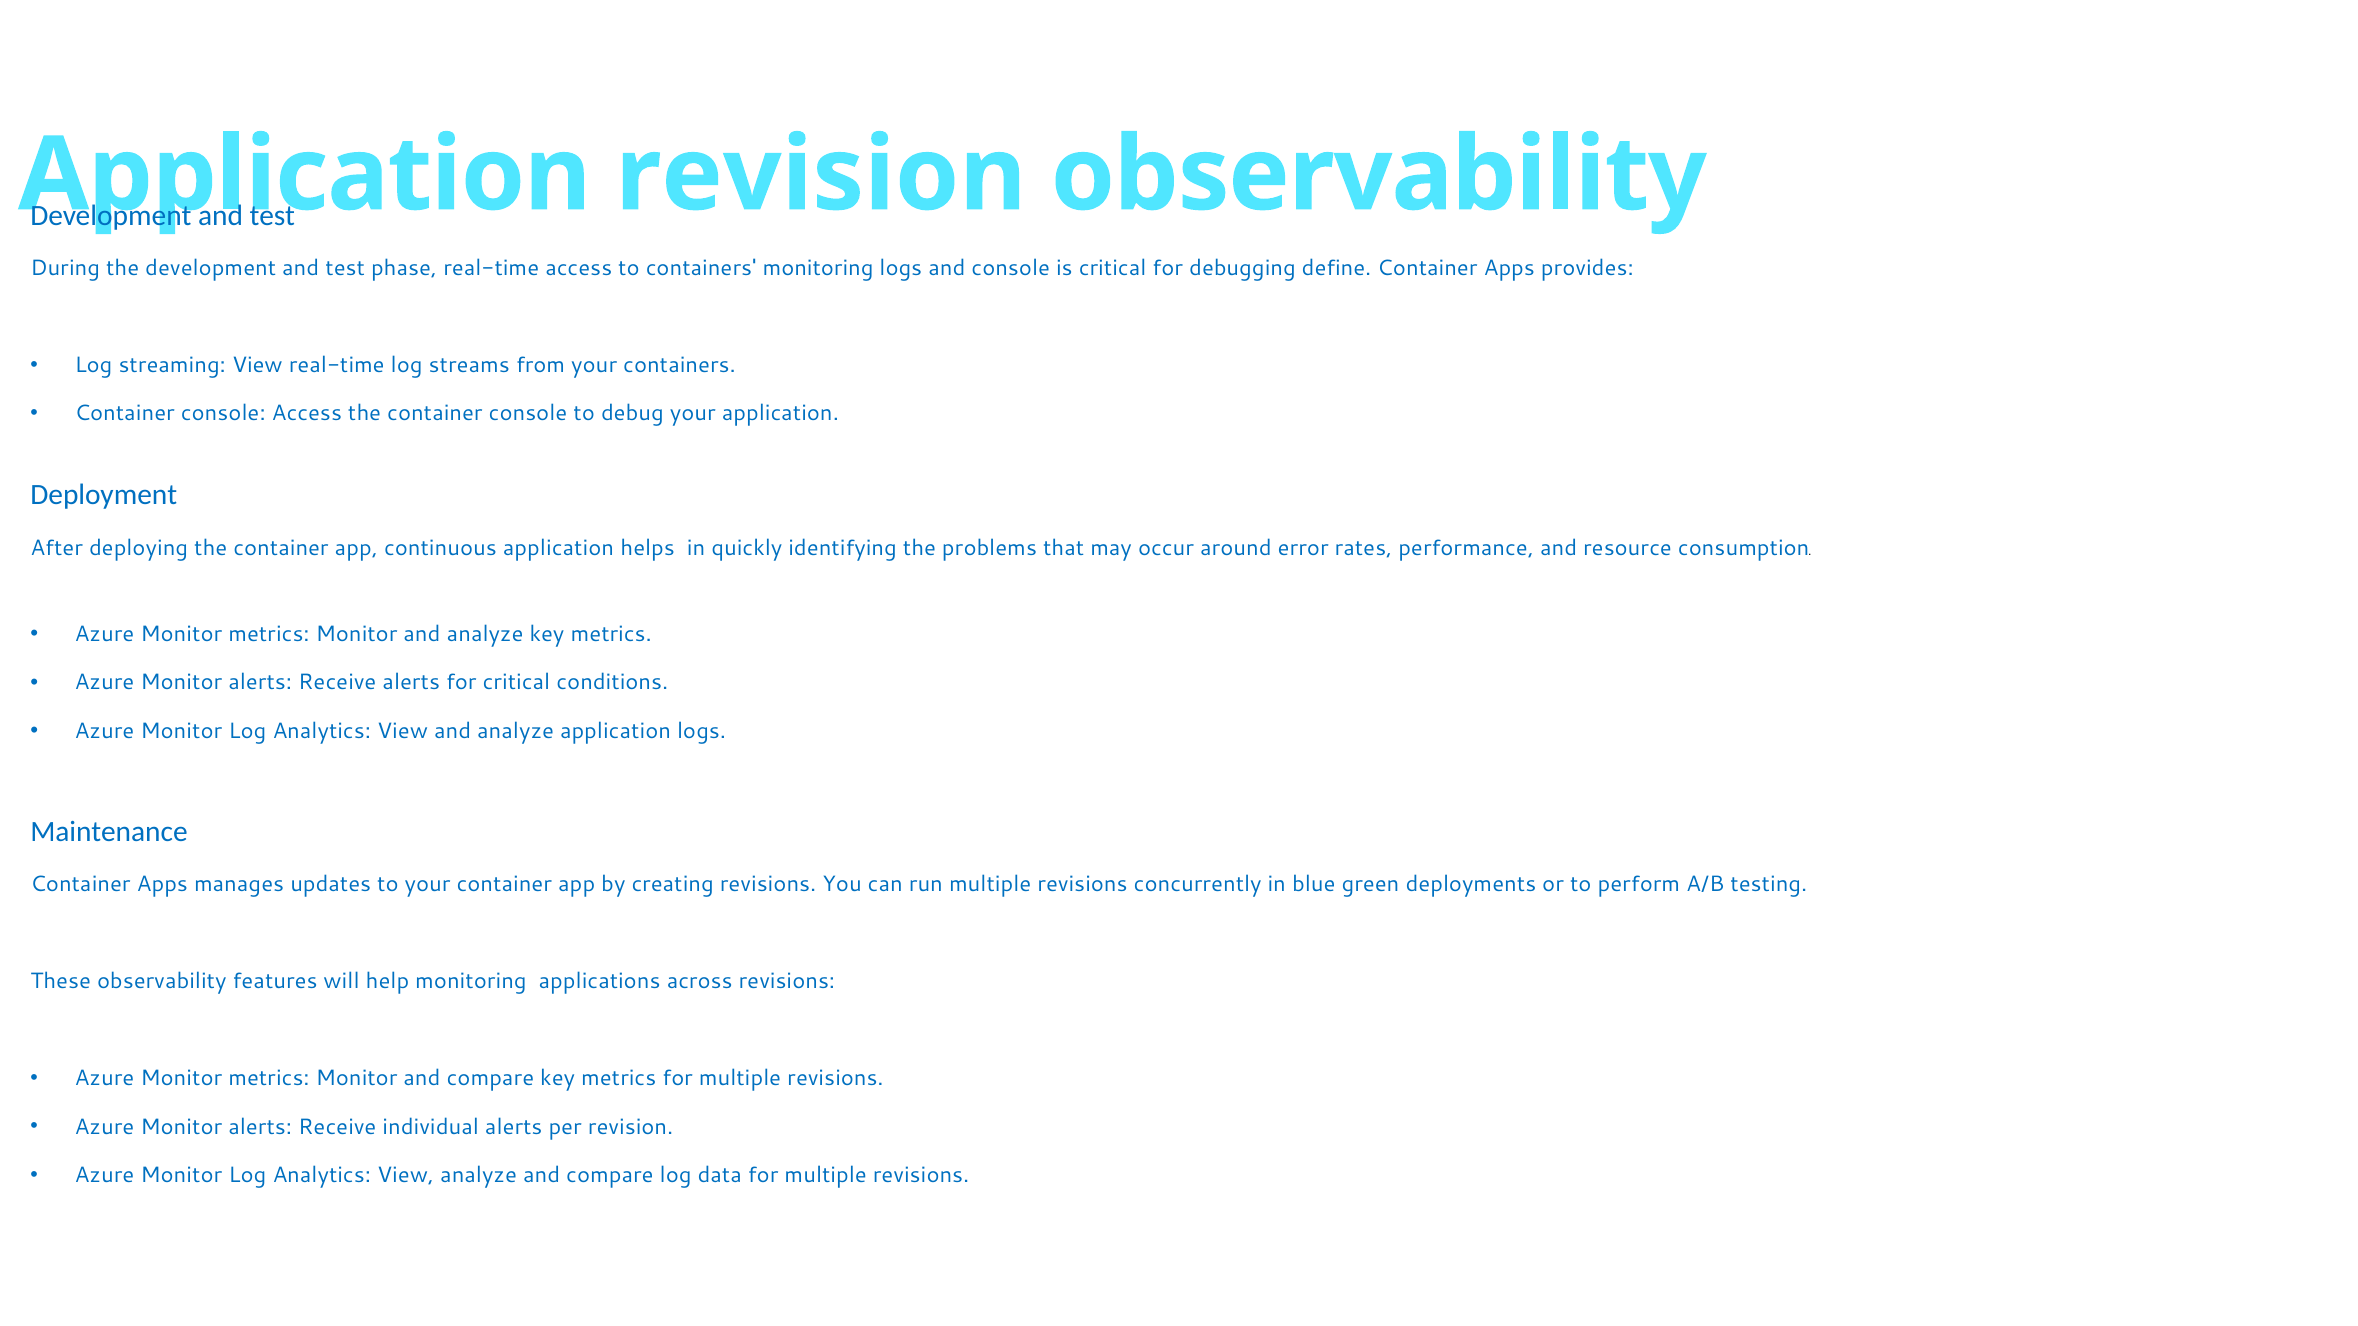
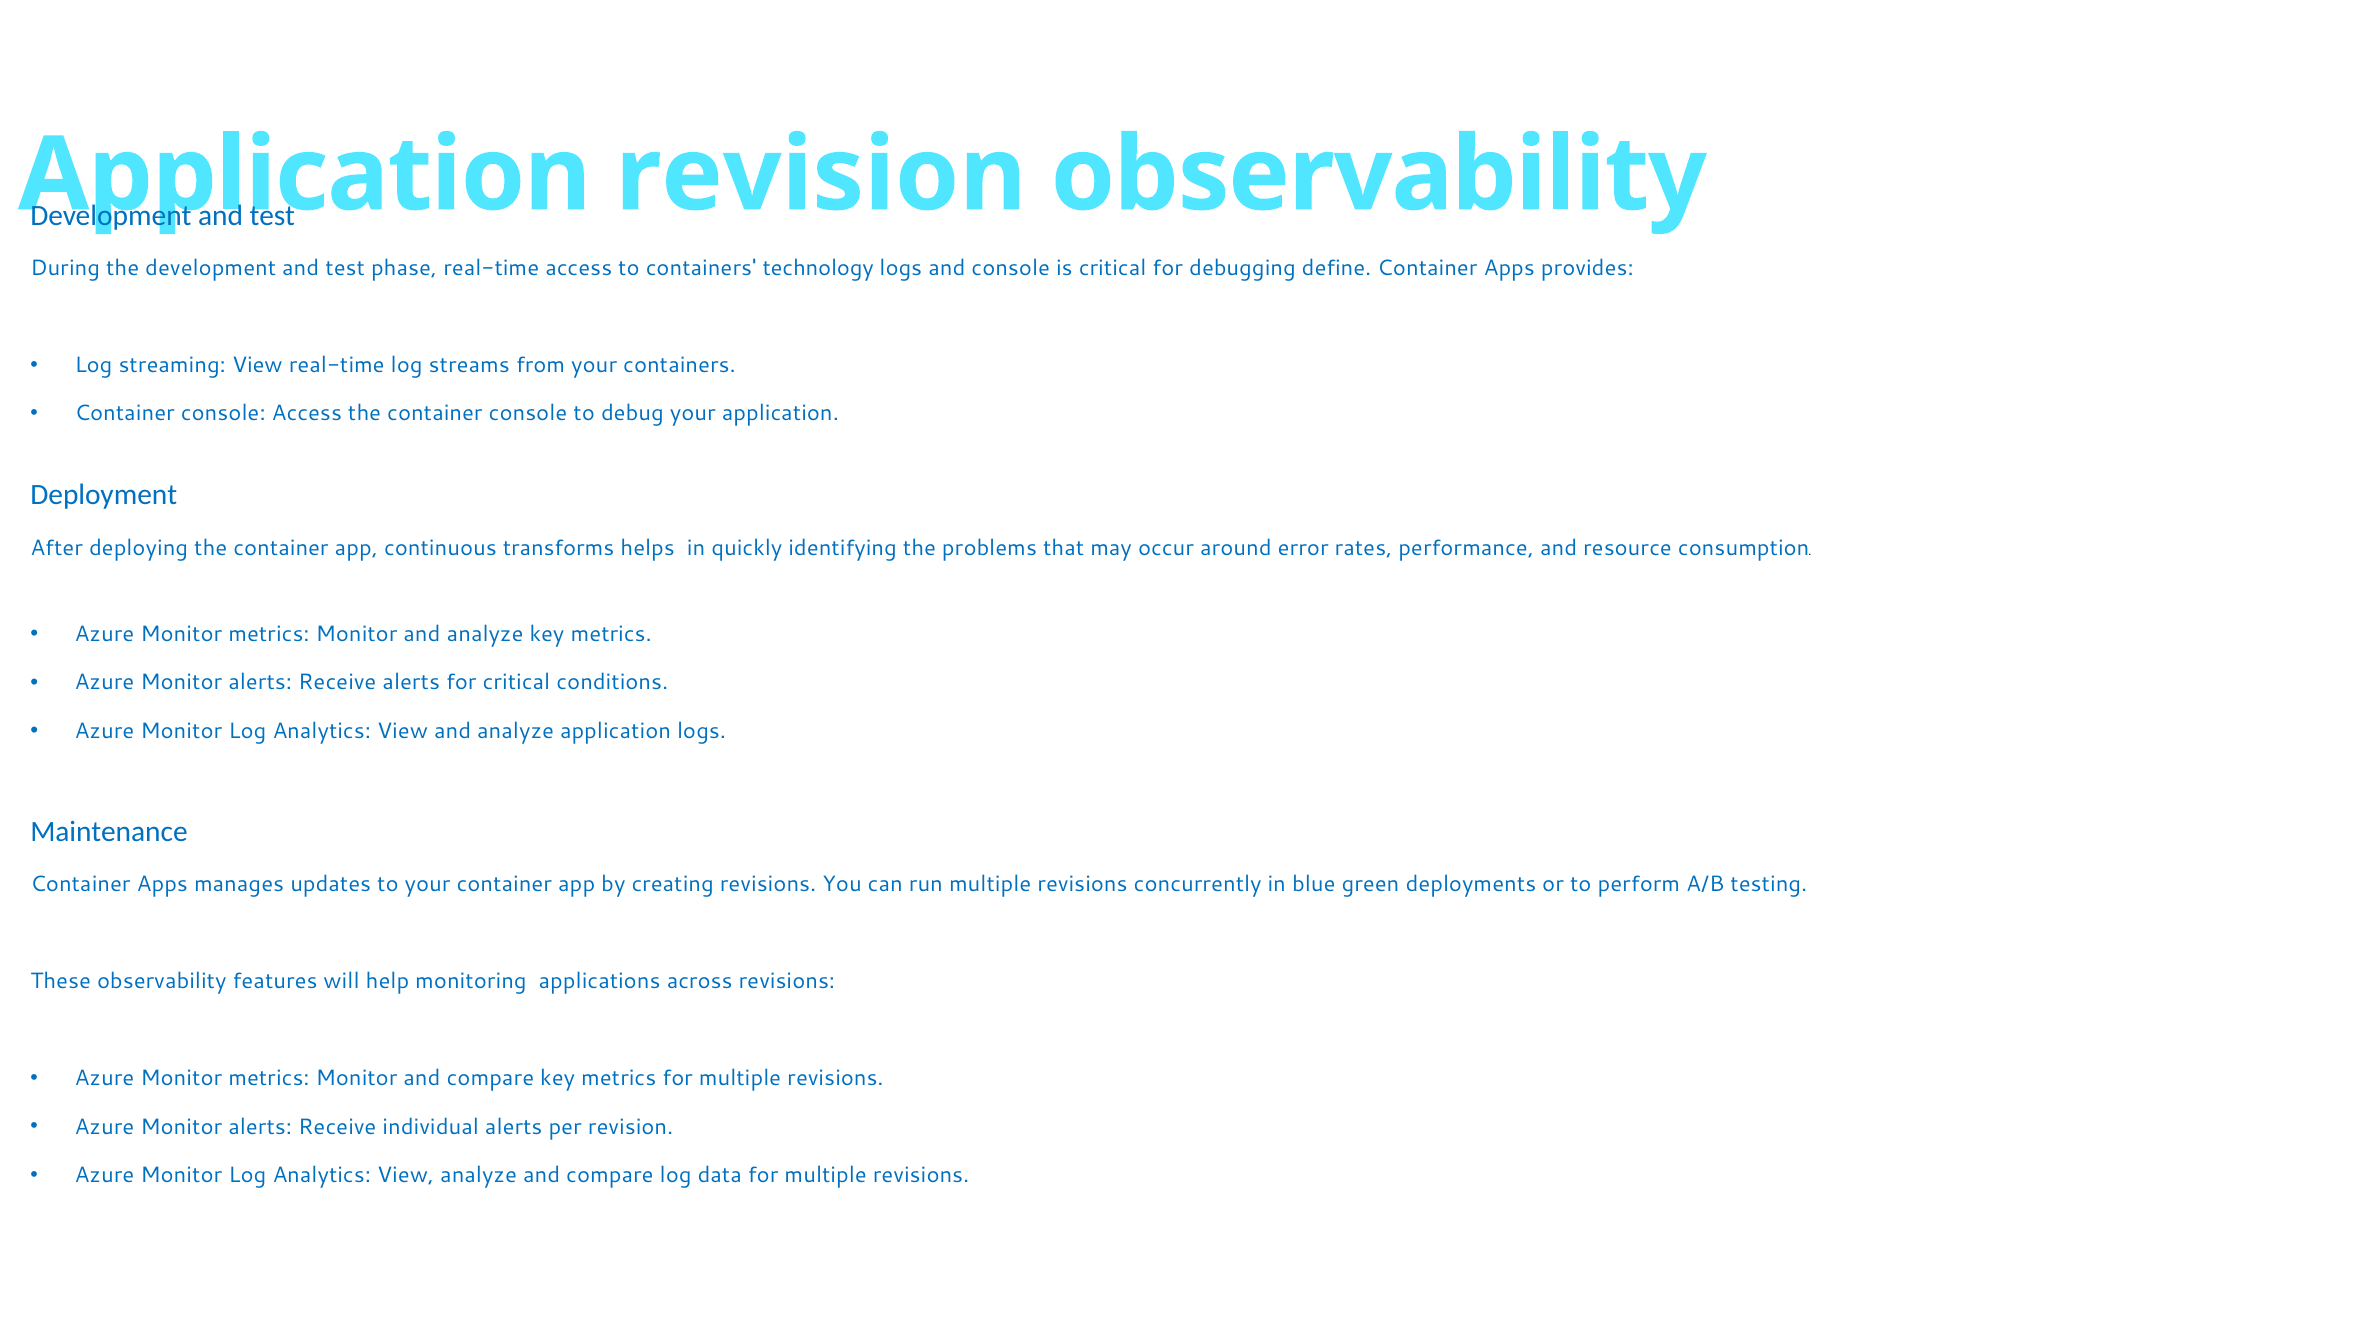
containers monitoring: monitoring -> technology
continuous application: application -> transforms
